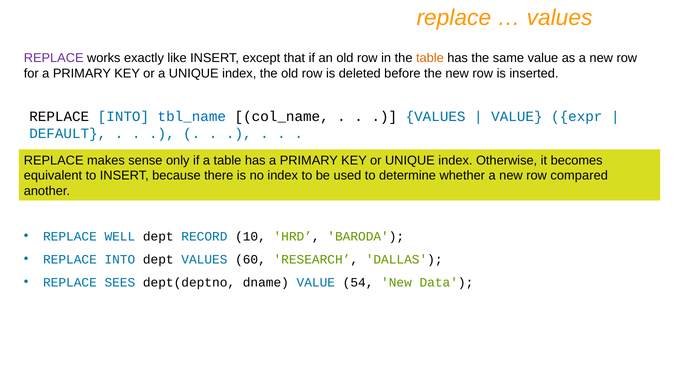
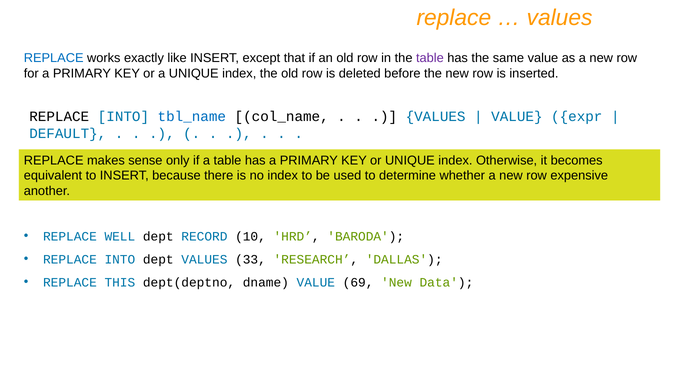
REPLACE at (54, 58) colour: purple -> blue
table at (430, 58) colour: orange -> purple
compared: compared -> expensive
60: 60 -> 33
SEES: SEES -> THIS
54: 54 -> 69
